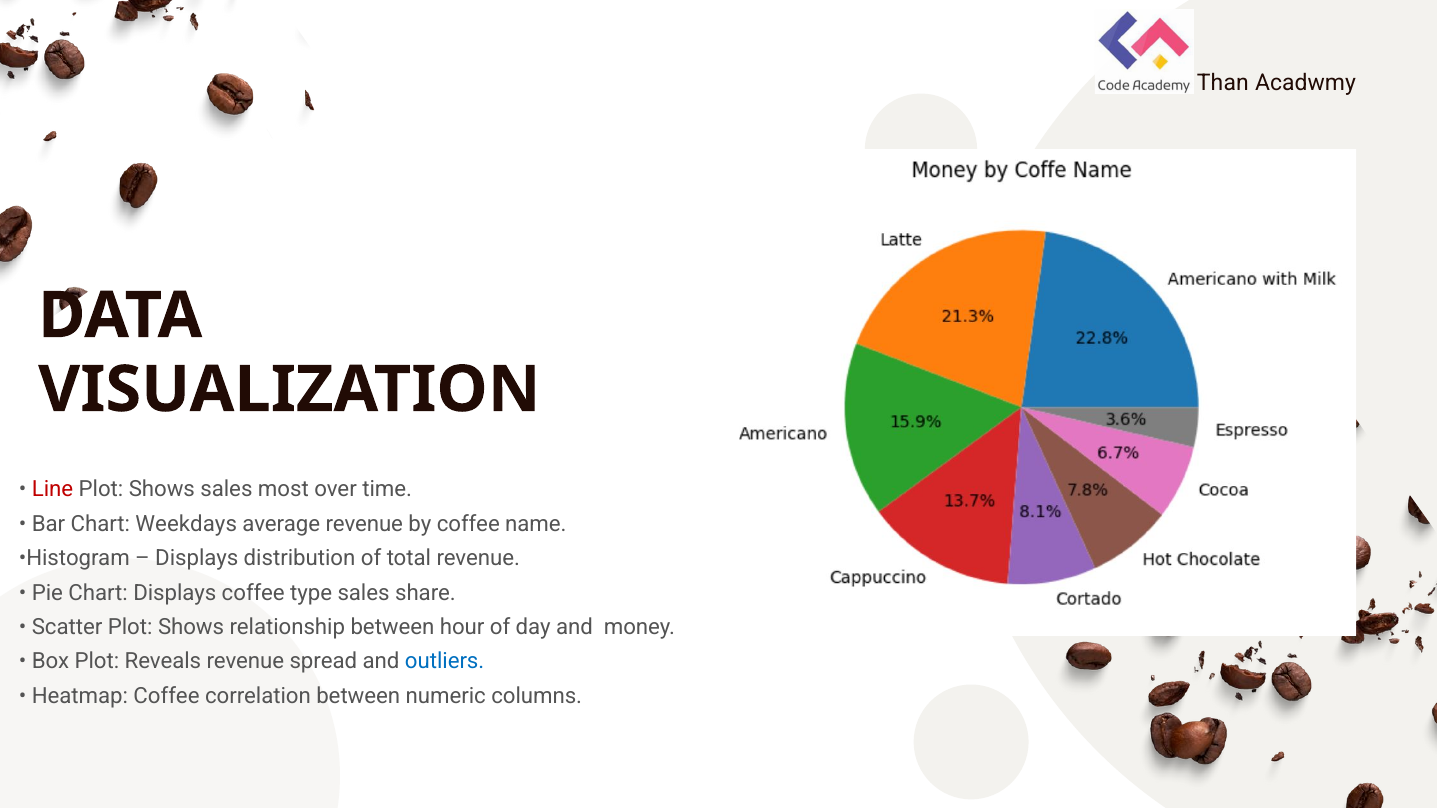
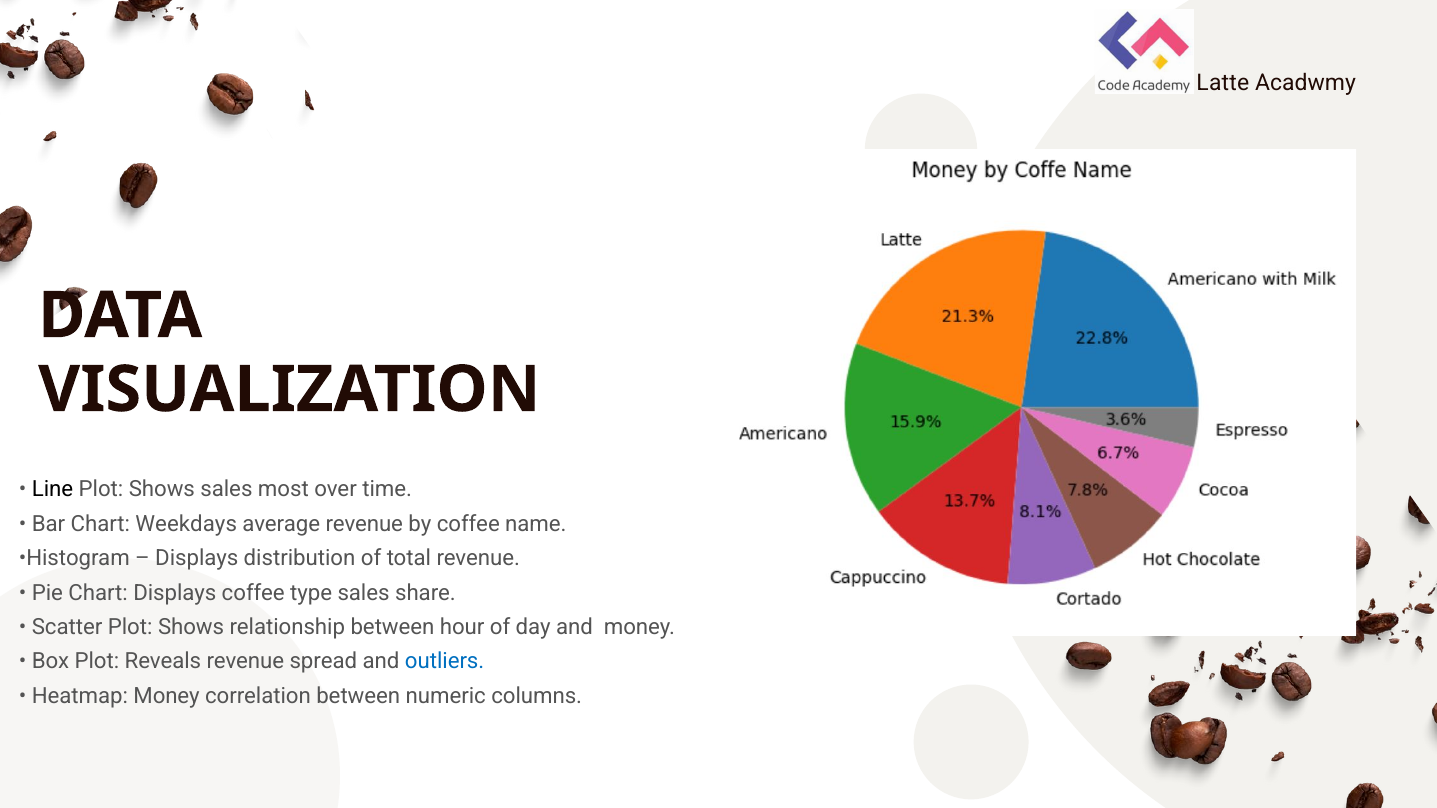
Than: Than -> Latte
Line colour: red -> black
Heatmap Coffee: Coffee -> Money
